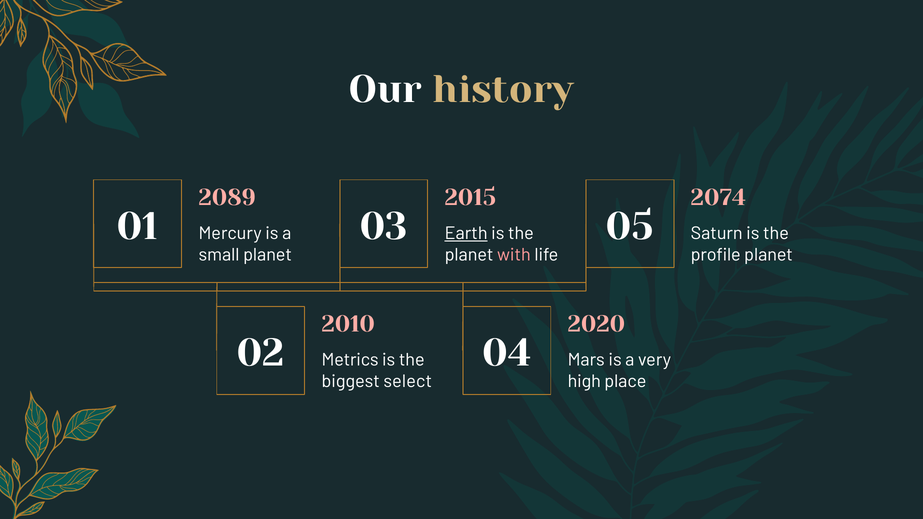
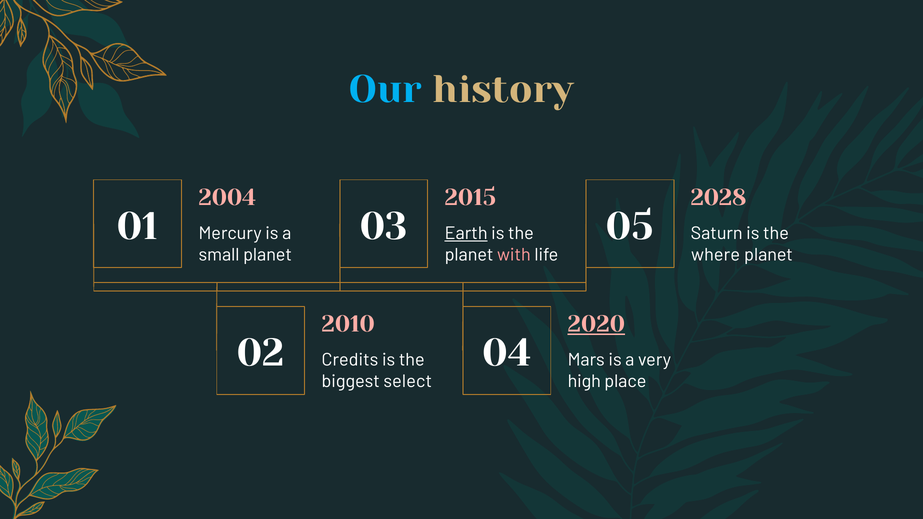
Our colour: white -> light blue
2089: 2089 -> 2004
2074: 2074 -> 2028
profile: profile -> where
2020 underline: none -> present
Metrics: Metrics -> Credits
